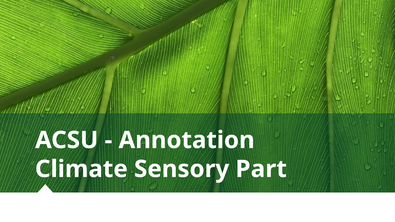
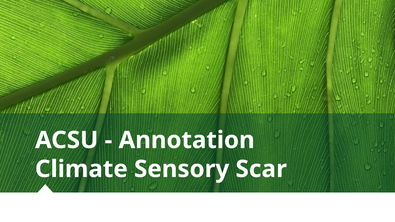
Part: Part -> Scar
